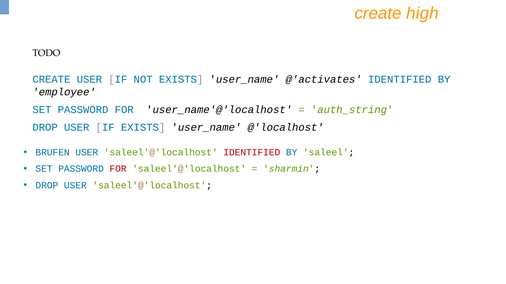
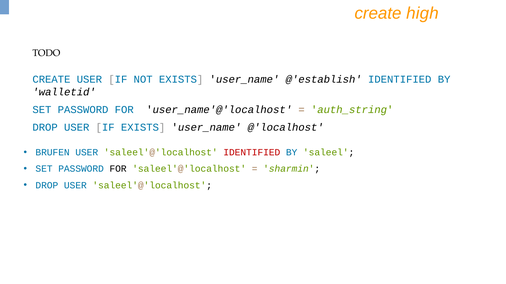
@'activates: @'activates -> @'establish
employee: employee -> walletid
FOR at (118, 169) colour: red -> black
